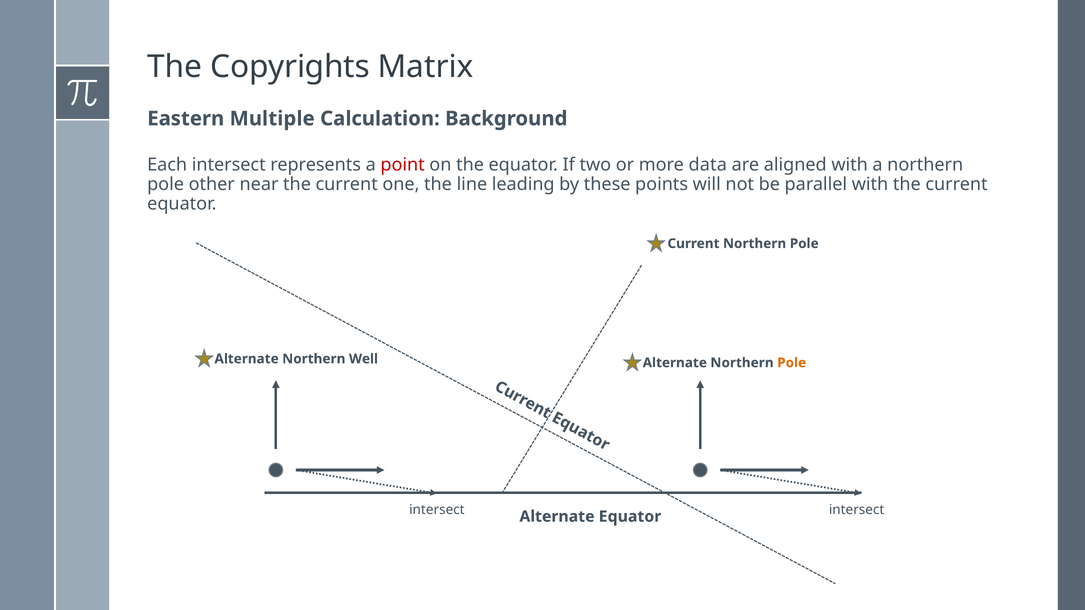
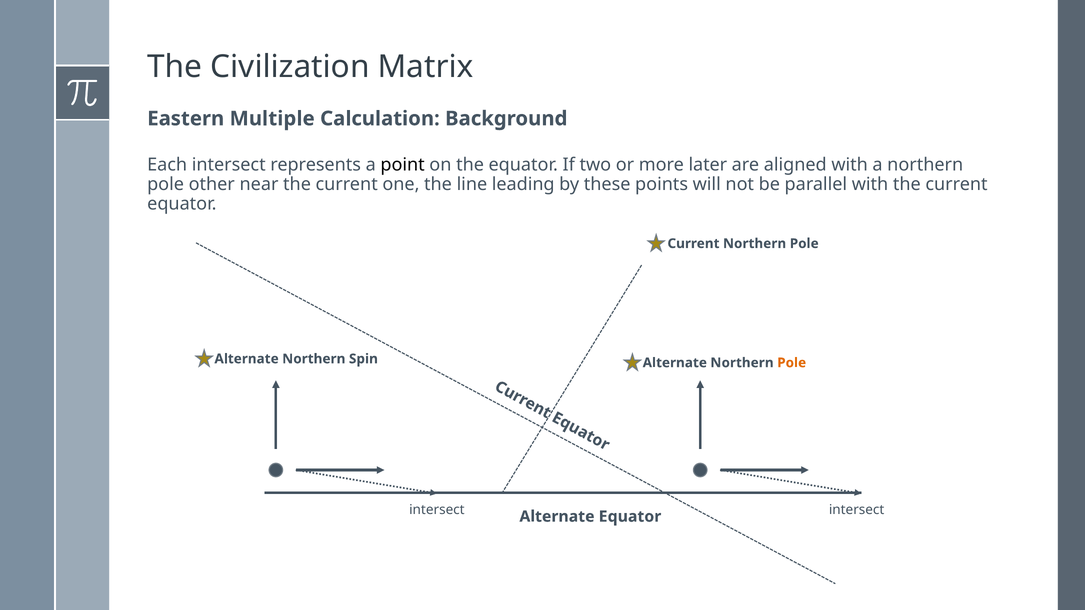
Copyrights: Copyrights -> Civilization
point colour: red -> black
data: data -> later
Well: Well -> Spin
